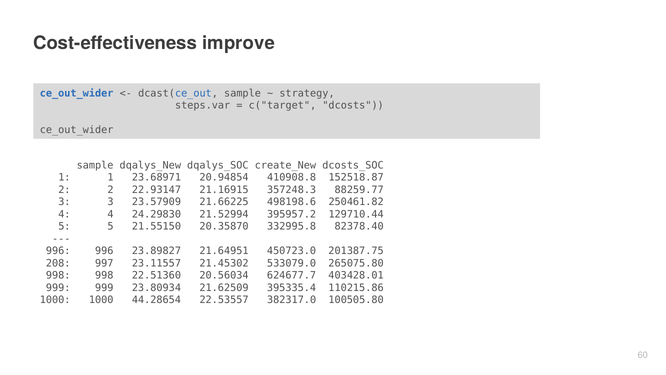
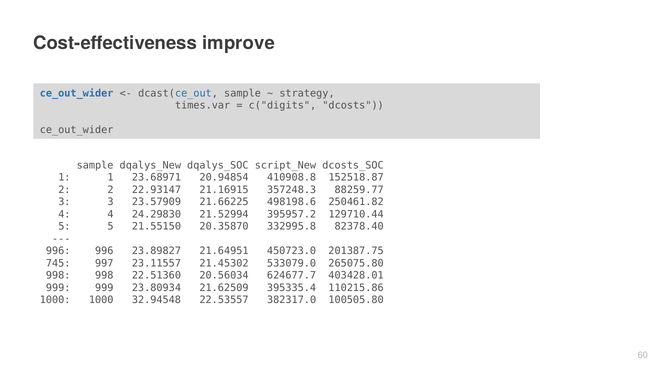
steps.var: steps.var -> times.var
c("target: c("target -> c("digits
create_New: create_New -> script_New
208: 208 -> 745
44.28654: 44.28654 -> 32.94548
